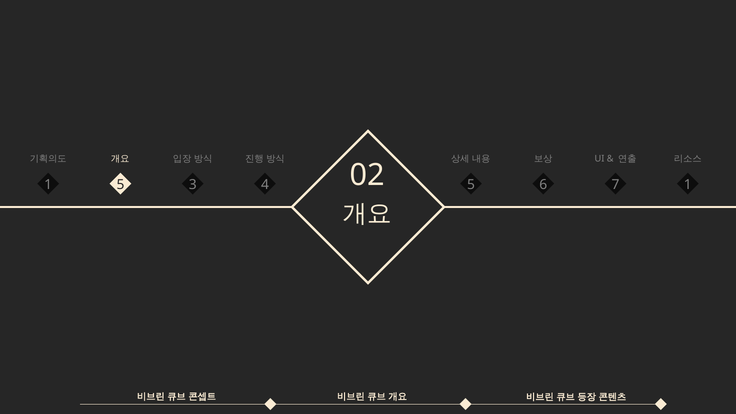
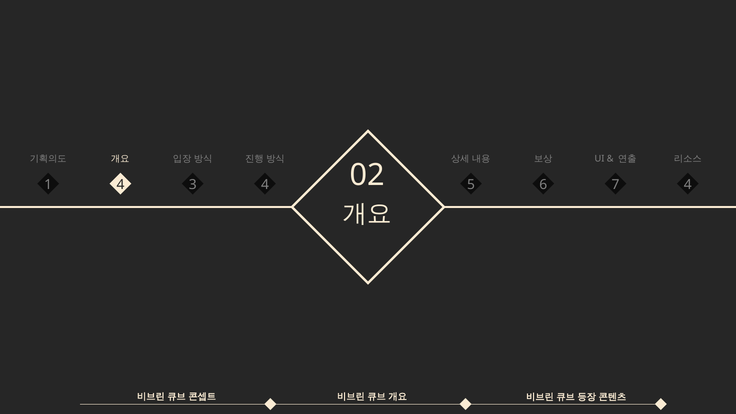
1 5: 5 -> 4
4 1: 1 -> 4
